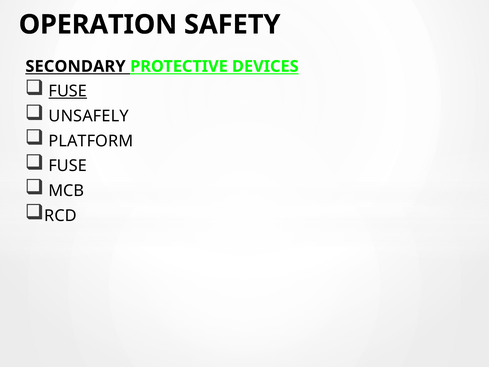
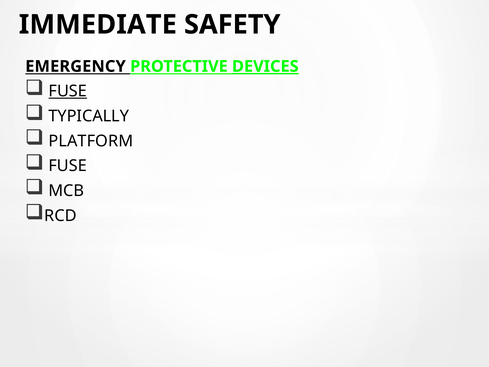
OPERATION: OPERATION -> IMMEDIATE
SECONDARY: SECONDARY -> EMERGENCY
DEVICES underline: none -> present
UNSAFELY: UNSAFELY -> TYPICALLY
